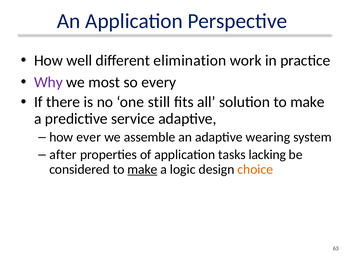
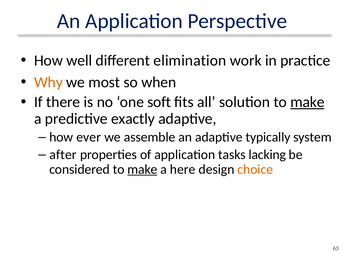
Why colour: purple -> orange
every: every -> when
still: still -> soft
make at (307, 102) underline: none -> present
service: service -> exactly
wearing: wearing -> typically
logic: logic -> here
